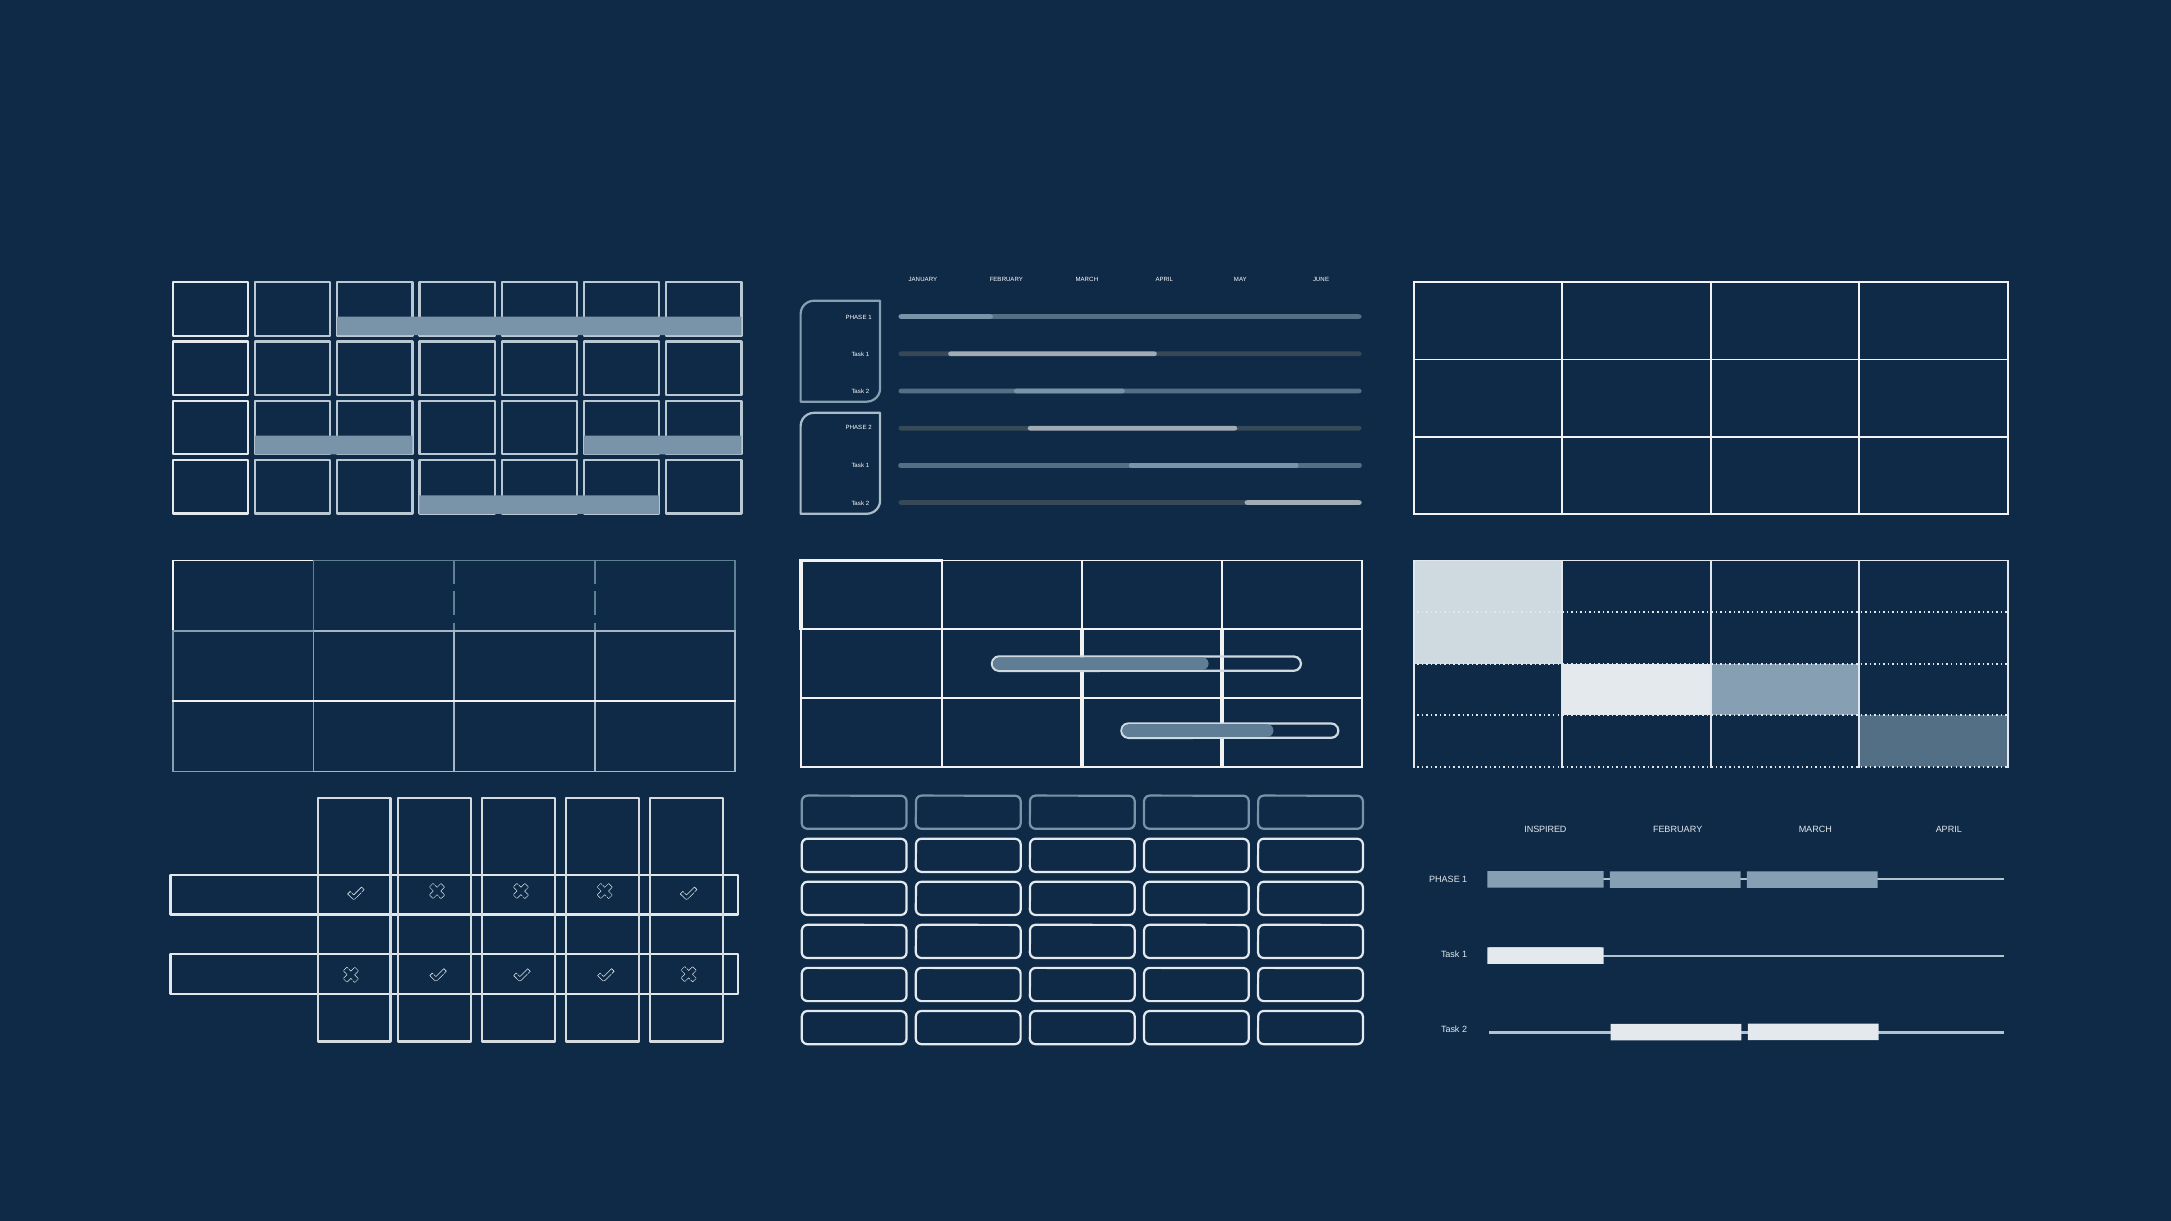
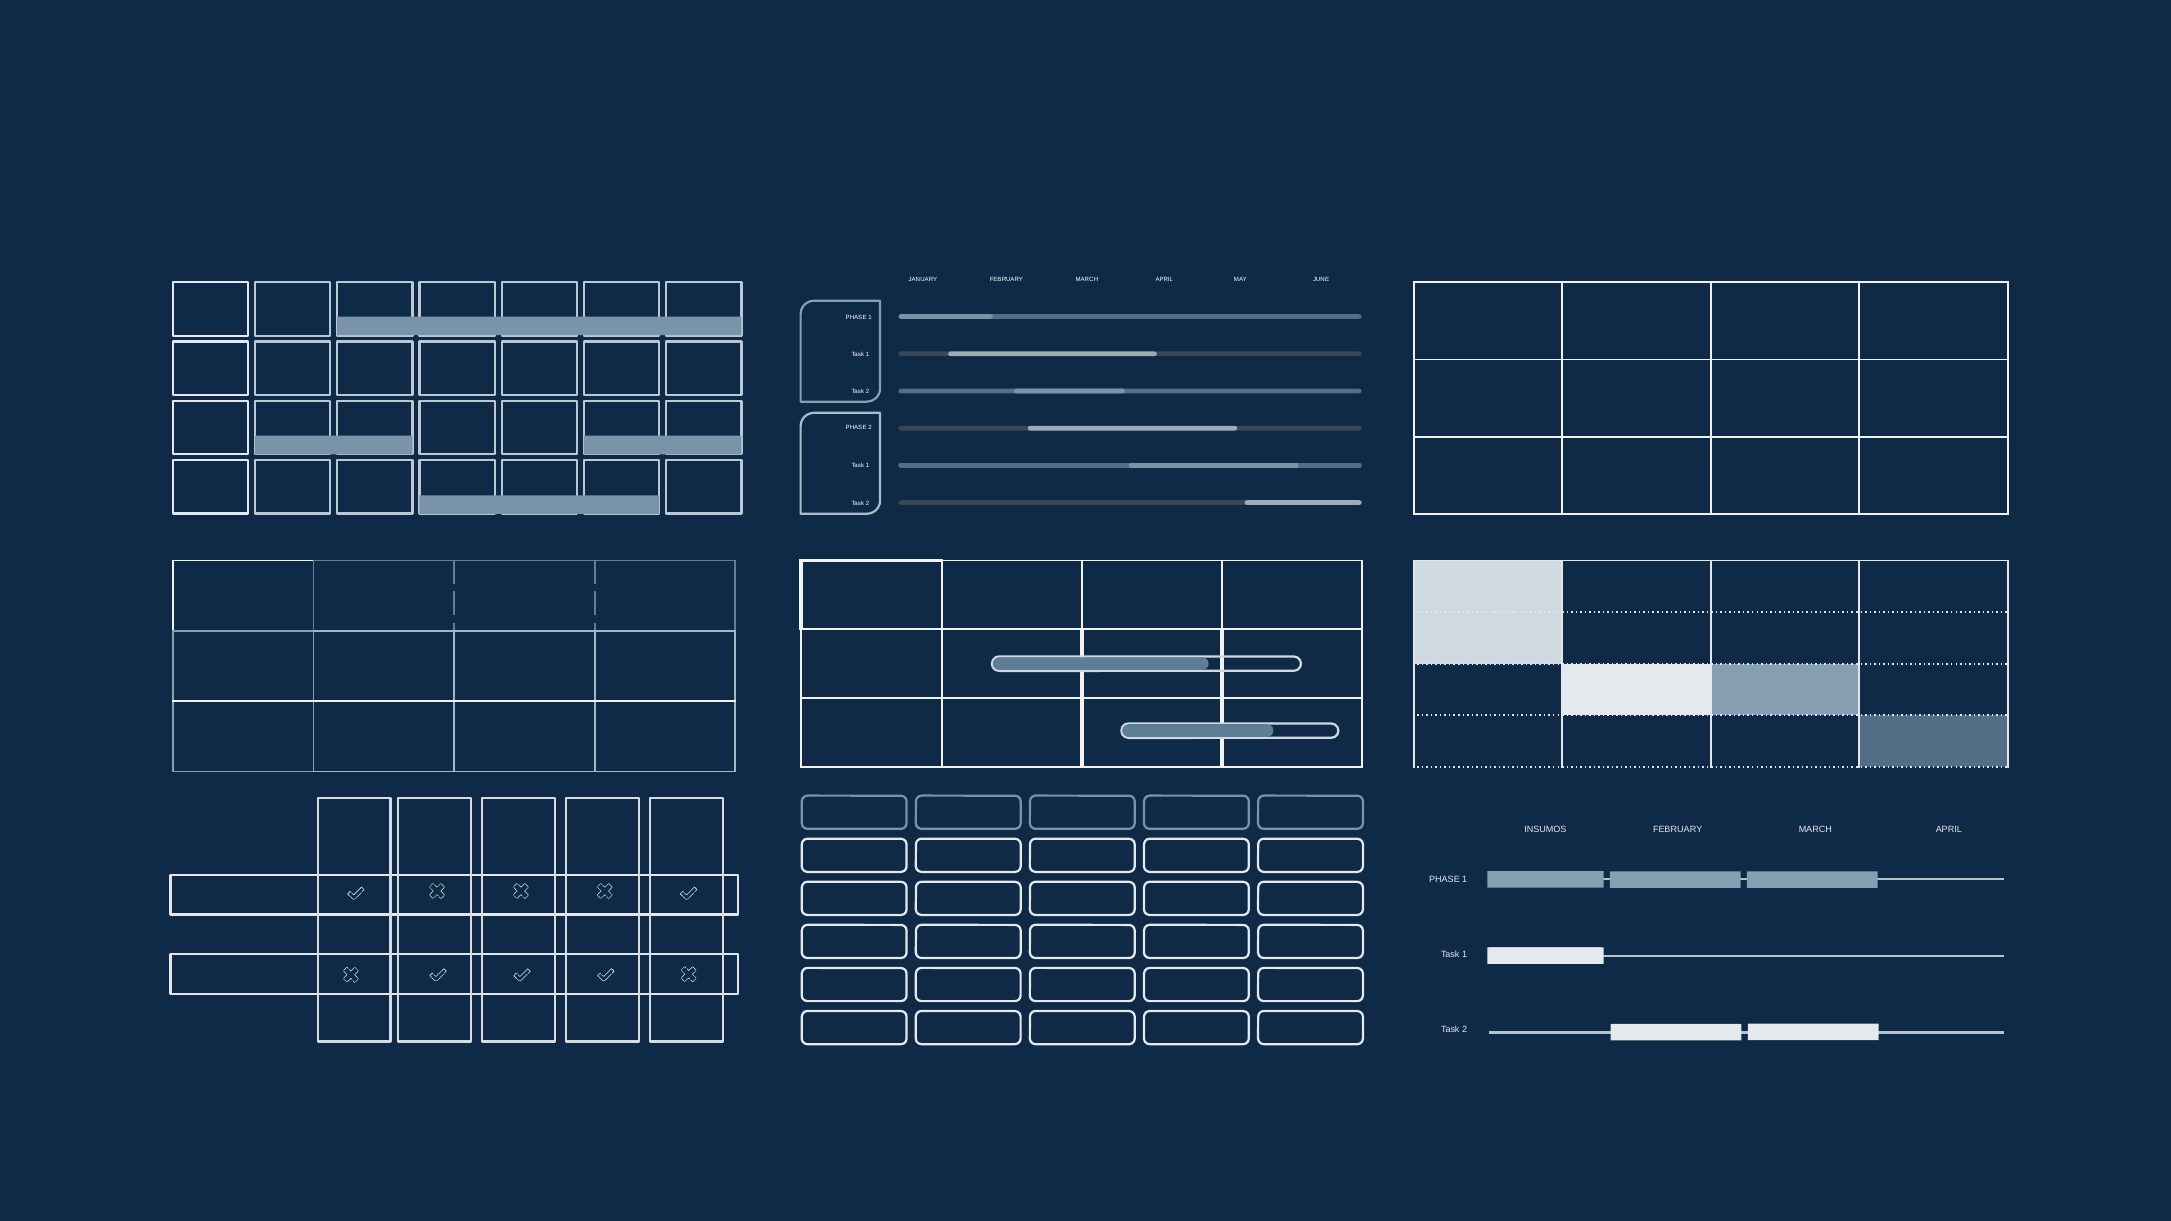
INSPIRED: INSPIRED -> INSUMOS
